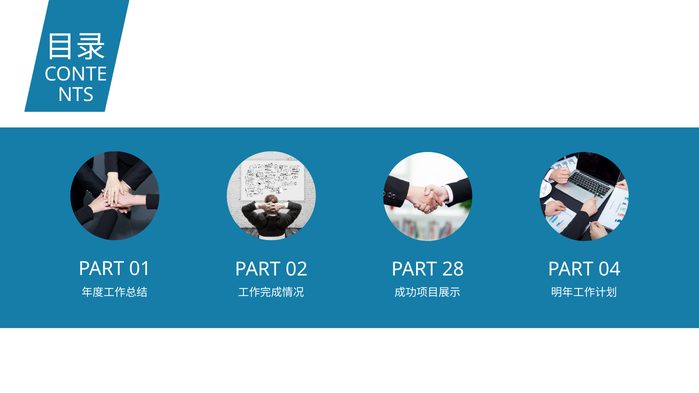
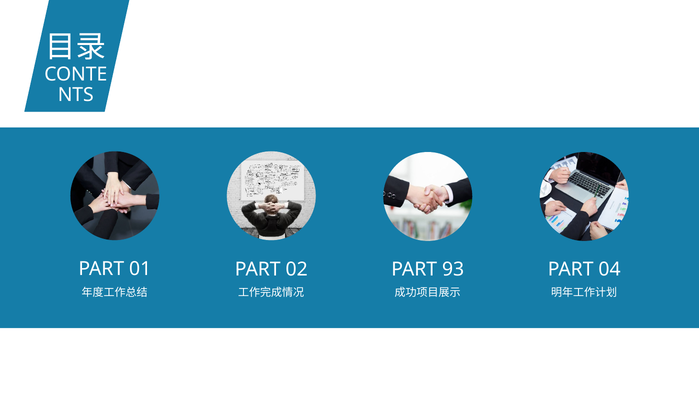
28: 28 -> 93
